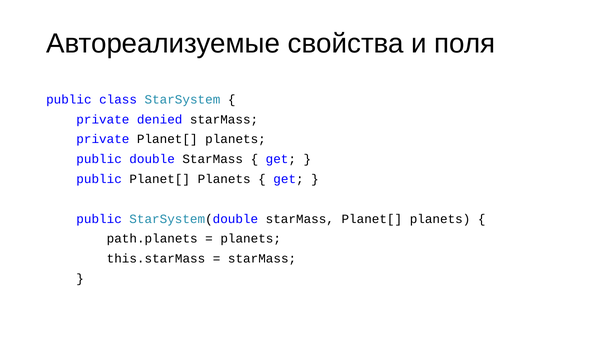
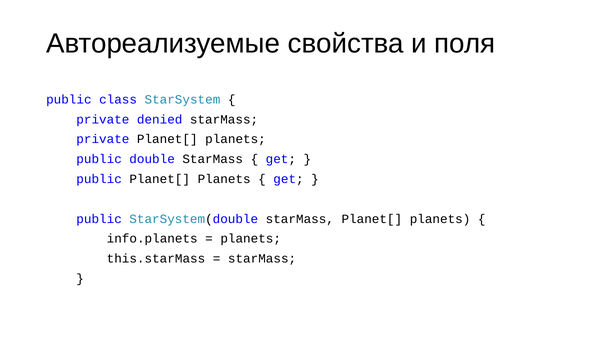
path.planets: path.planets -> info.planets
